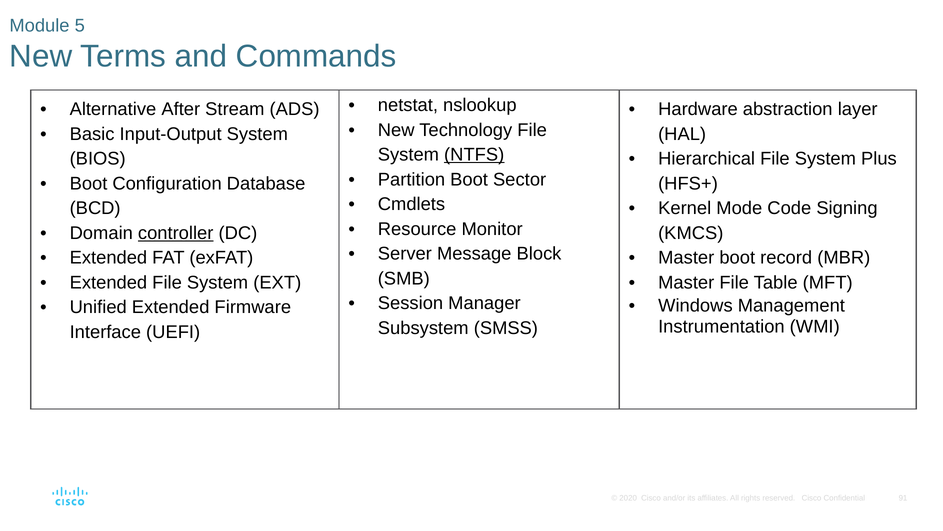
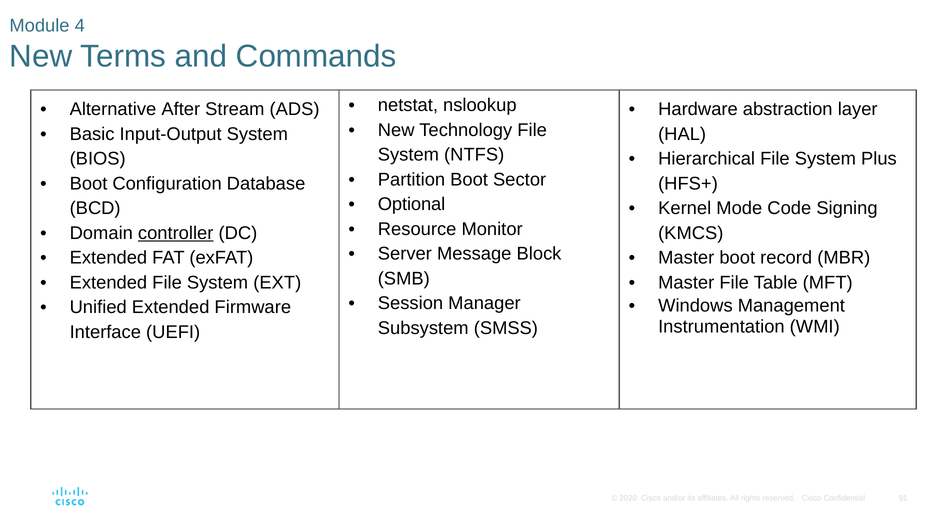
5: 5 -> 4
NTFS underline: present -> none
Cmdlets: Cmdlets -> Optional
